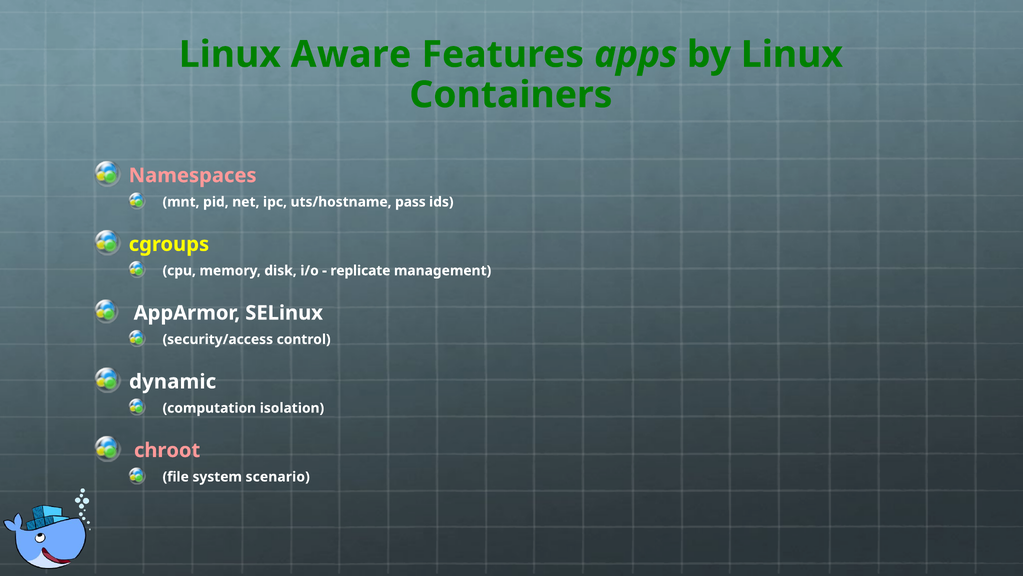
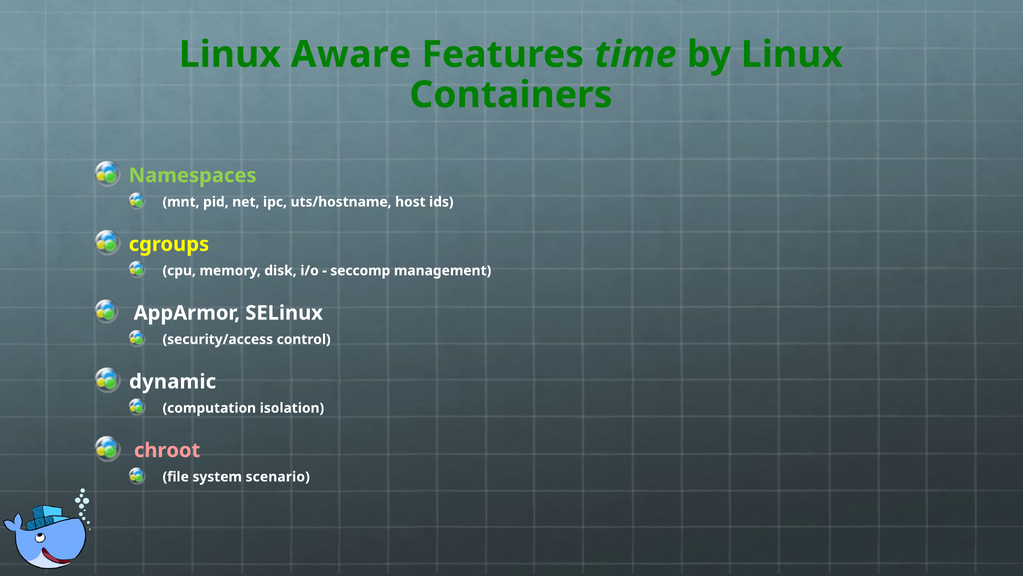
apps: apps -> time
Namespaces colour: pink -> light green
pass: pass -> host
replicate: replicate -> seccomp
